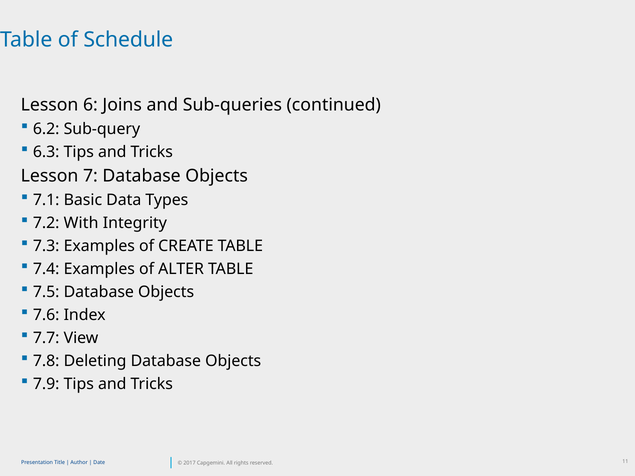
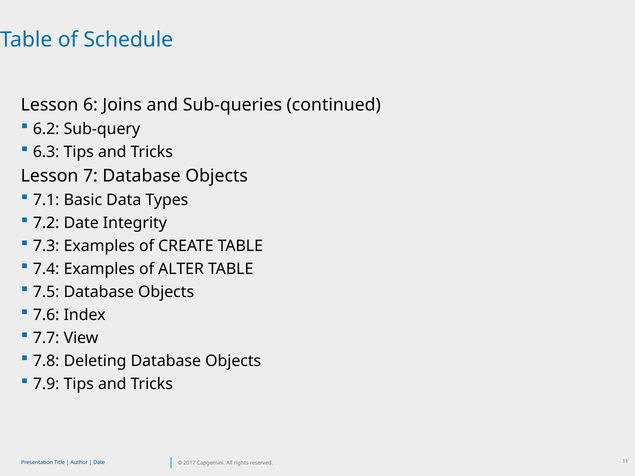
7.2 With: With -> Date
